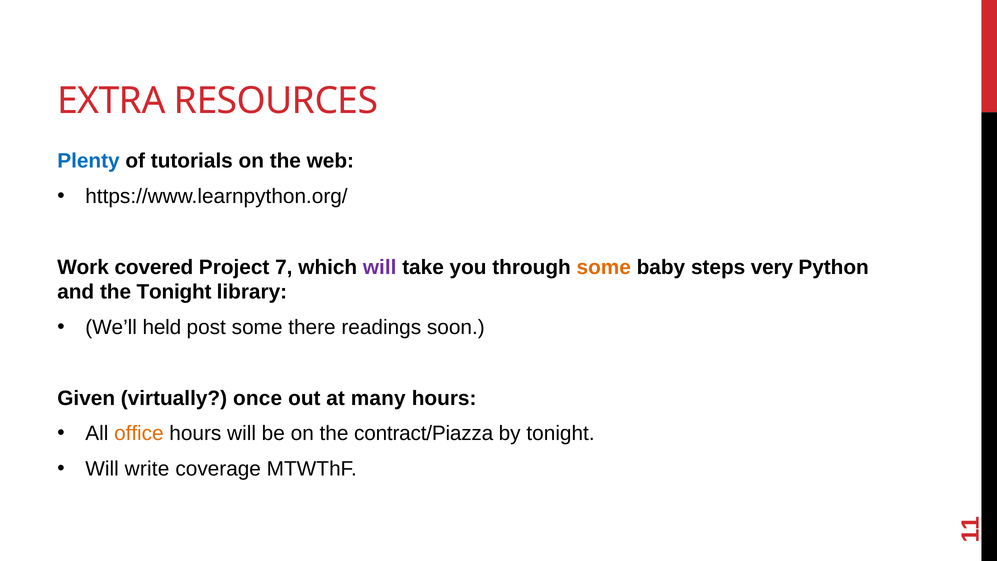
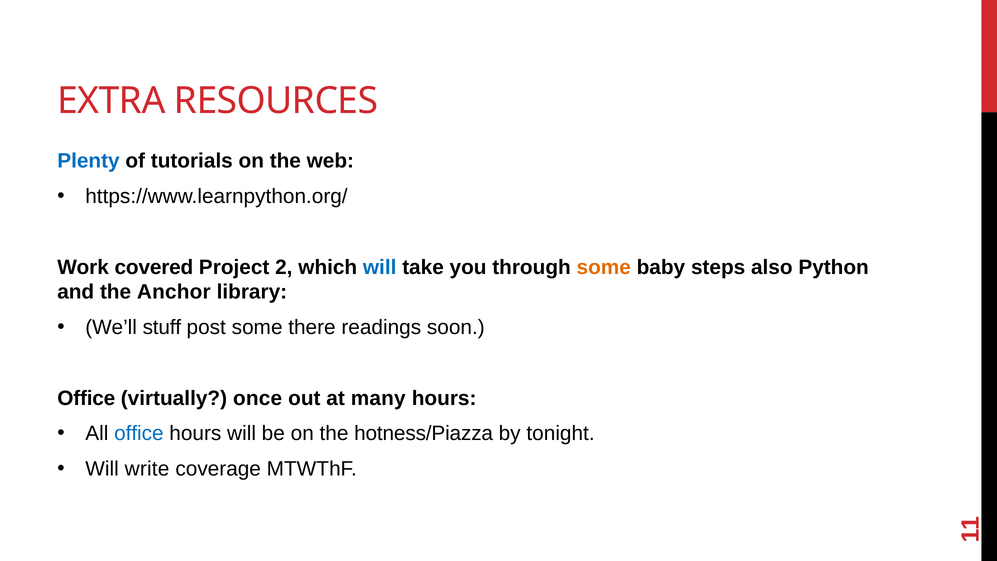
7: 7 -> 2
will at (380, 267) colour: purple -> blue
very: very -> also
the Tonight: Tonight -> Anchor
held: held -> stuff
Given at (86, 398): Given -> Office
office at (139, 433) colour: orange -> blue
contract/Piazza: contract/Piazza -> hotness/Piazza
